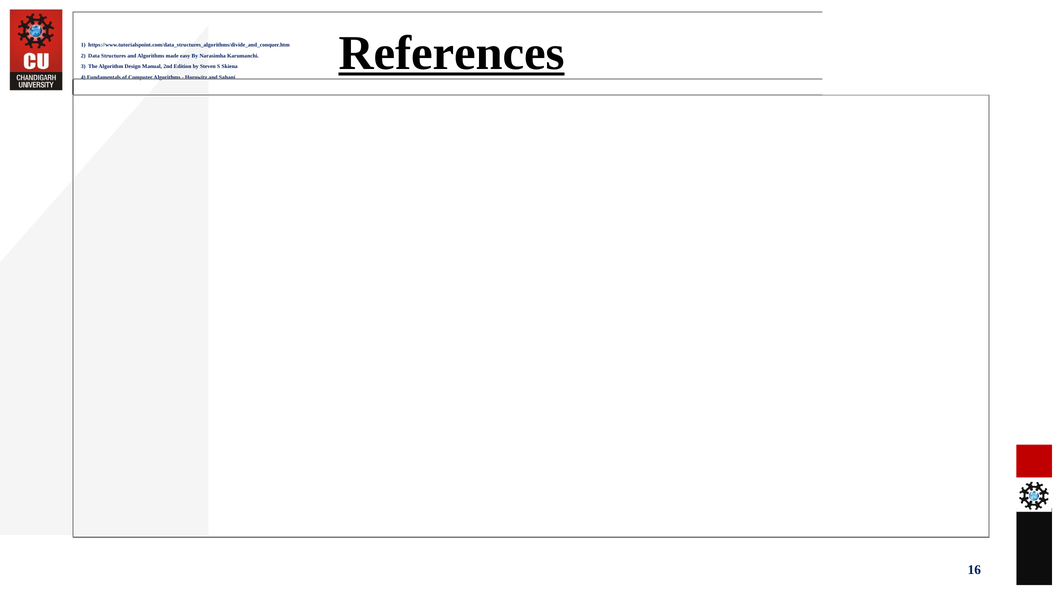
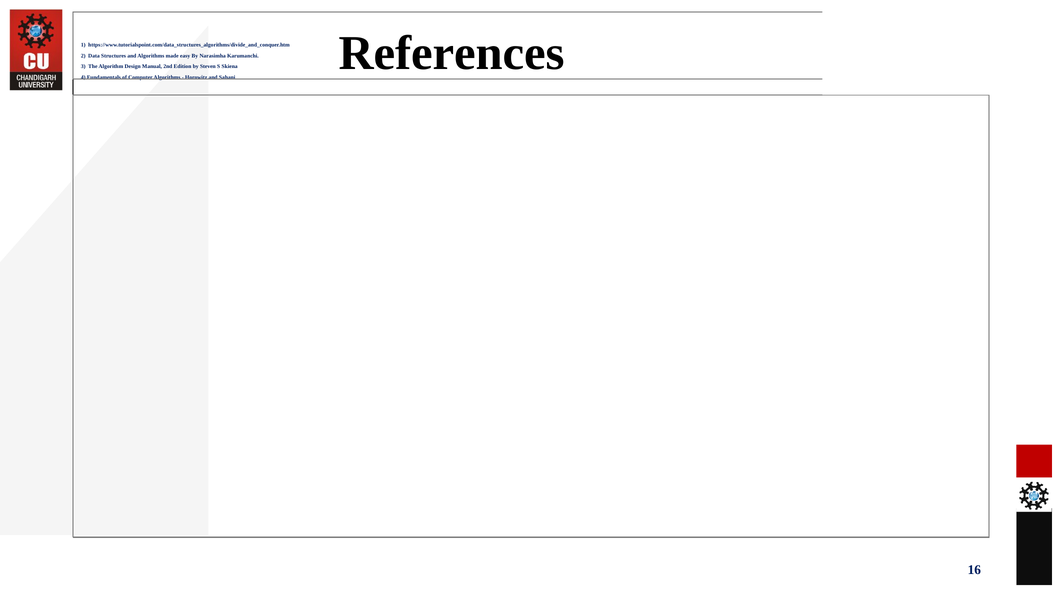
References underline: present -> none
